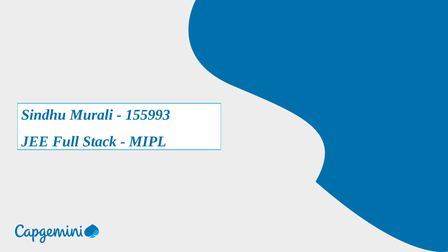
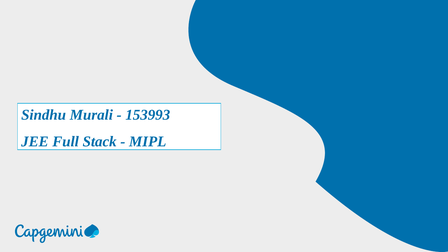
155993: 155993 -> 153993
